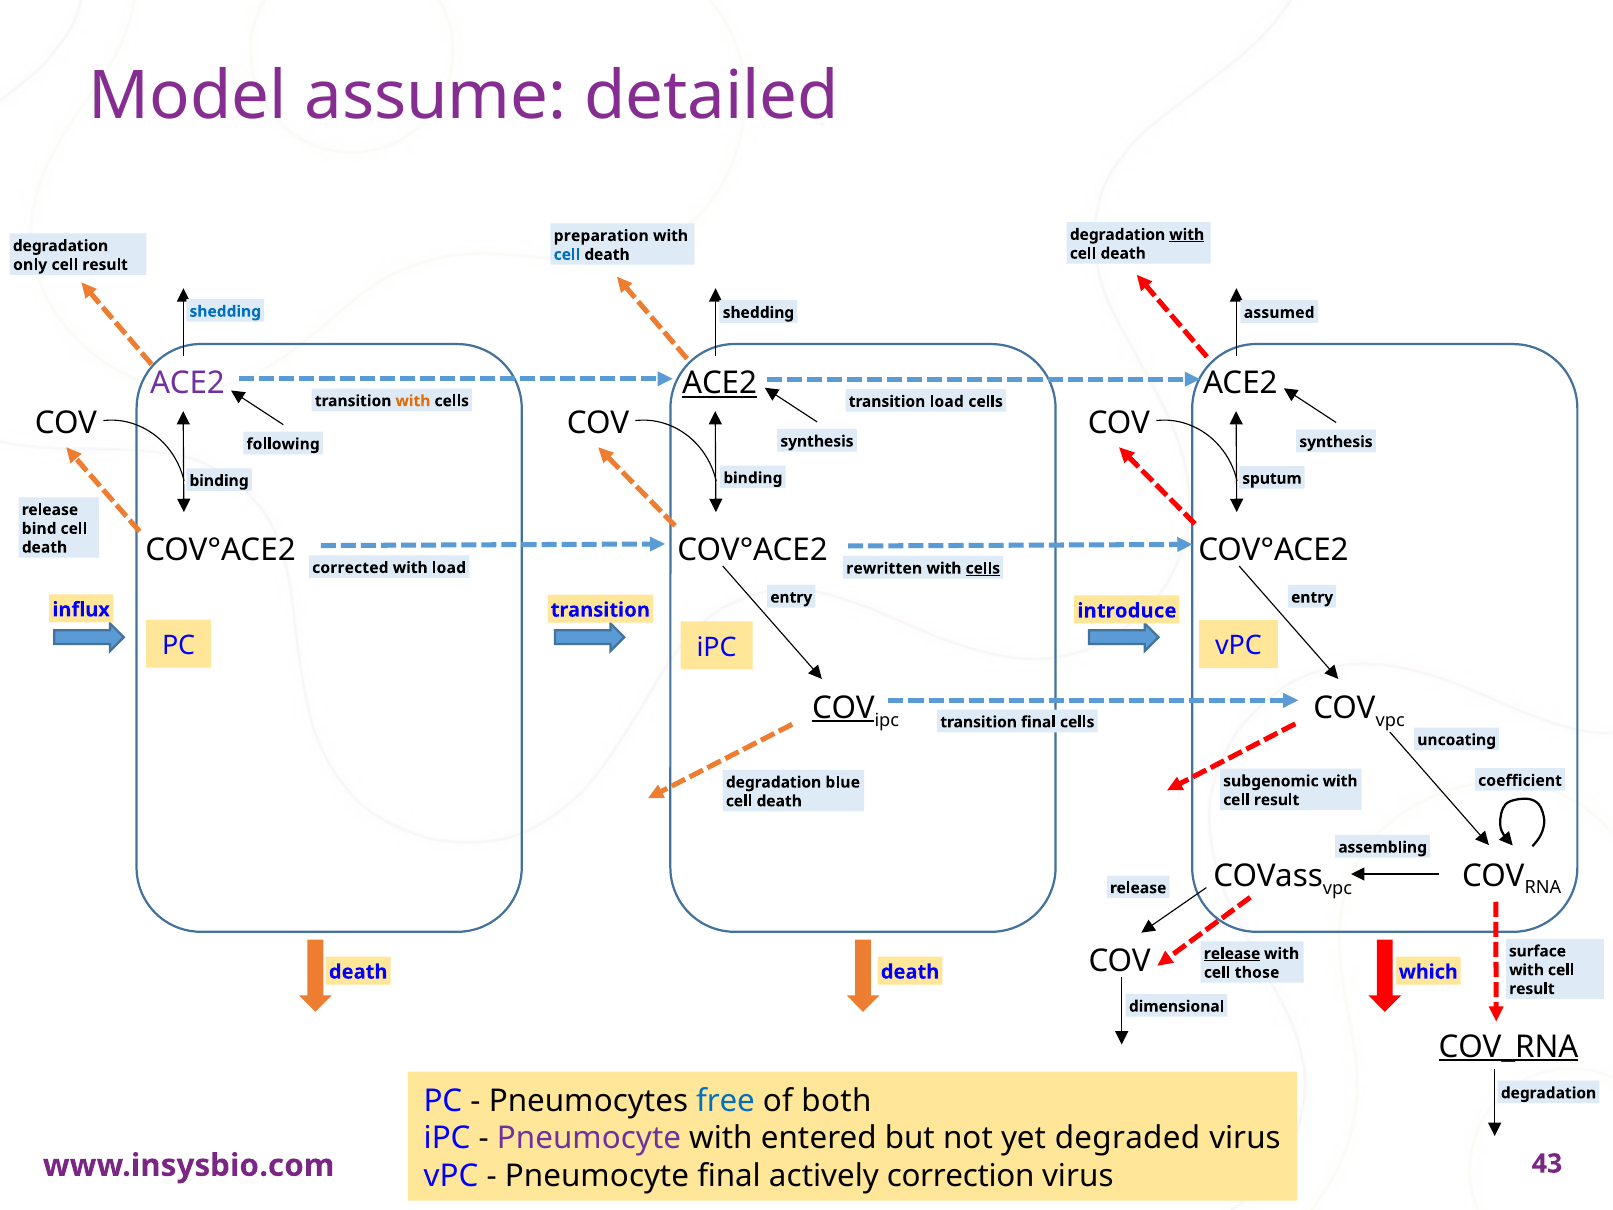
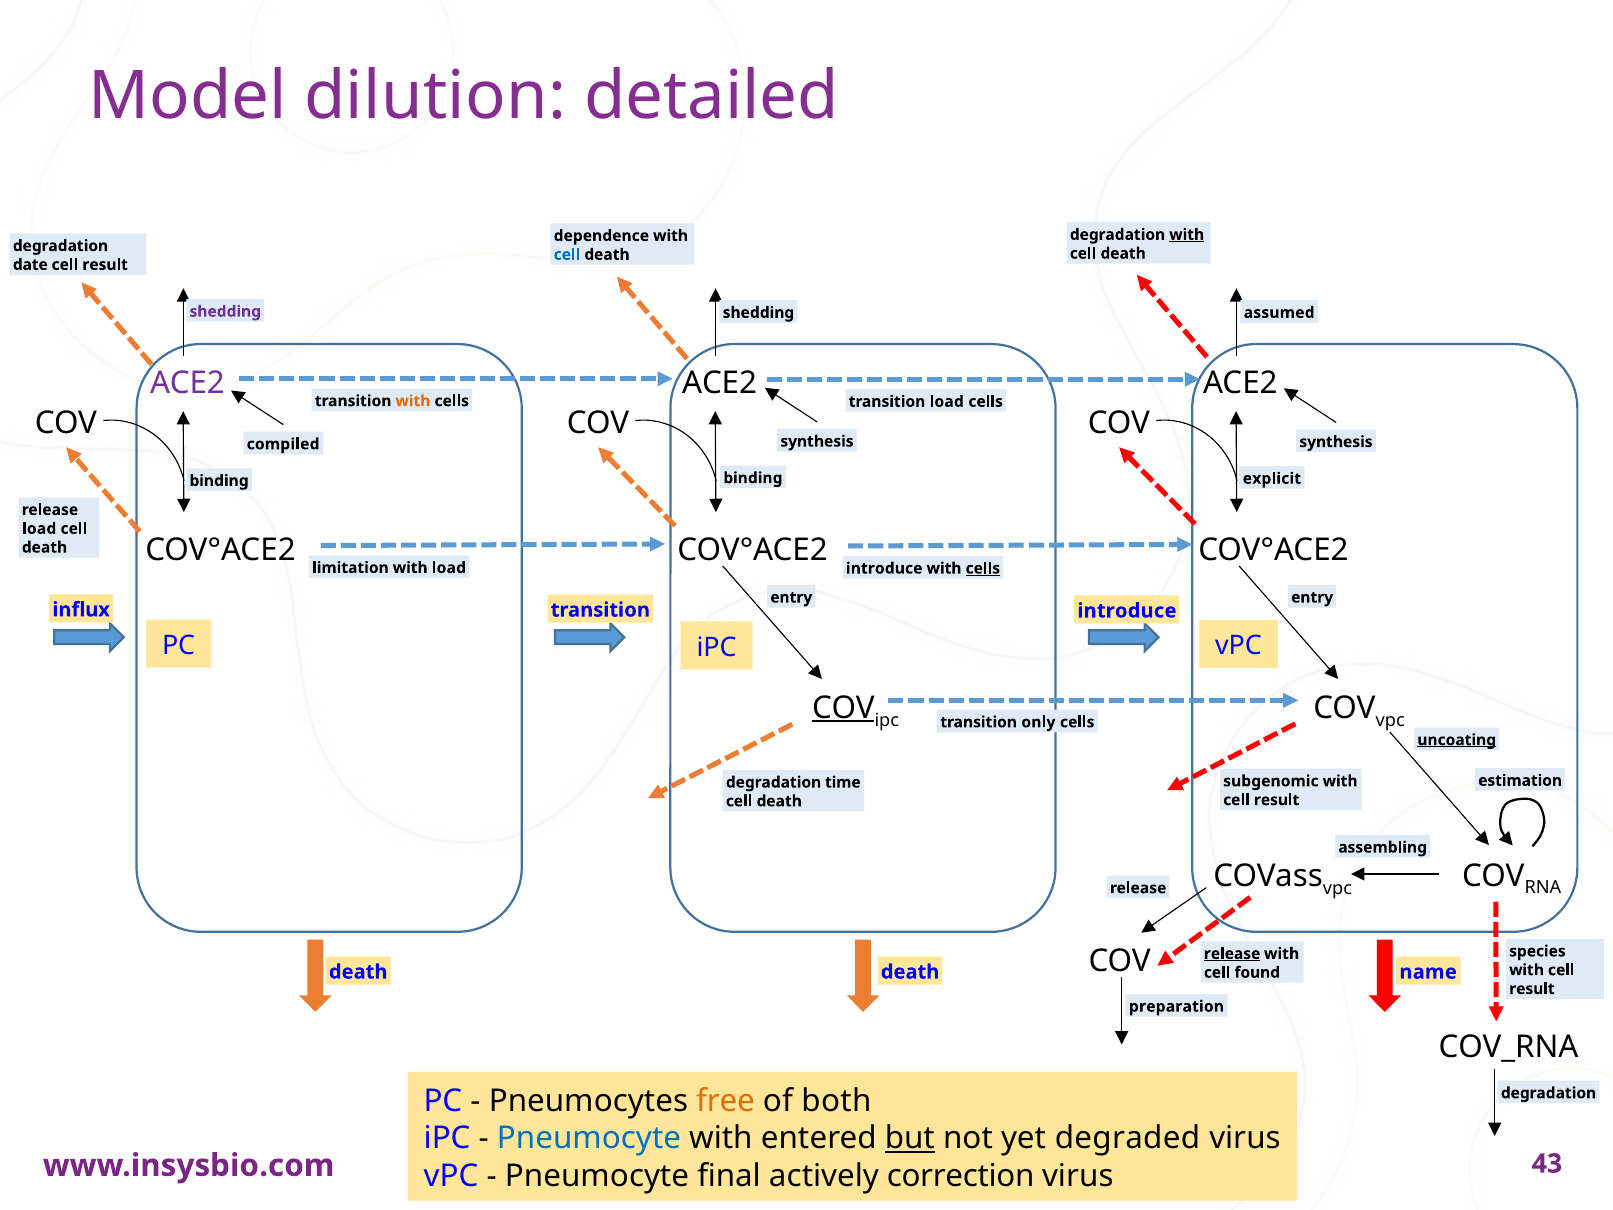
assume: assume -> dilution
preparation: preparation -> dependence
only: only -> date
shedding at (225, 311) colour: blue -> purple
ACE2 at (720, 383) underline: present -> none
following: following -> compiled
sputum: sputum -> explicit
bind at (39, 529): bind -> load
corrected: corrected -> limitation
rewritten at (884, 568): rewritten -> introduce
transition final: final -> only
uncoating underline: none -> present
coefficient: coefficient -> estimation
blue: blue -> time
surface: surface -> species
which: which -> name
those: those -> found
dimensional: dimensional -> preparation
COV_RNA underline: present -> none
free colour: blue -> orange
Pneumocyte at (589, 1138) colour: purple -> blue
but underline: none -> present
